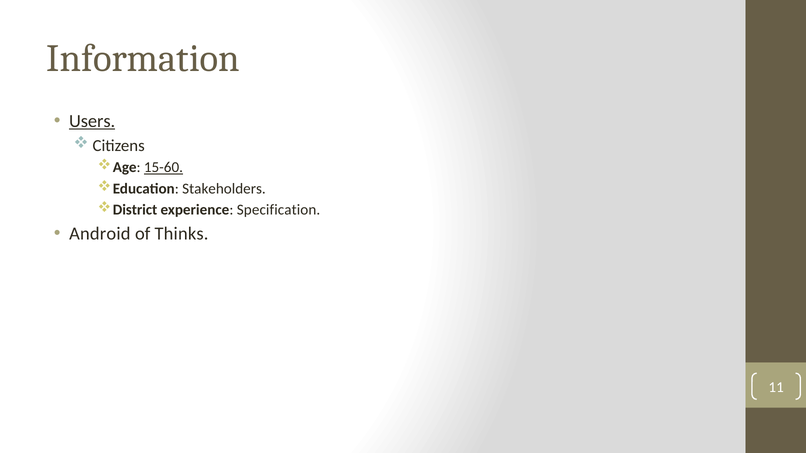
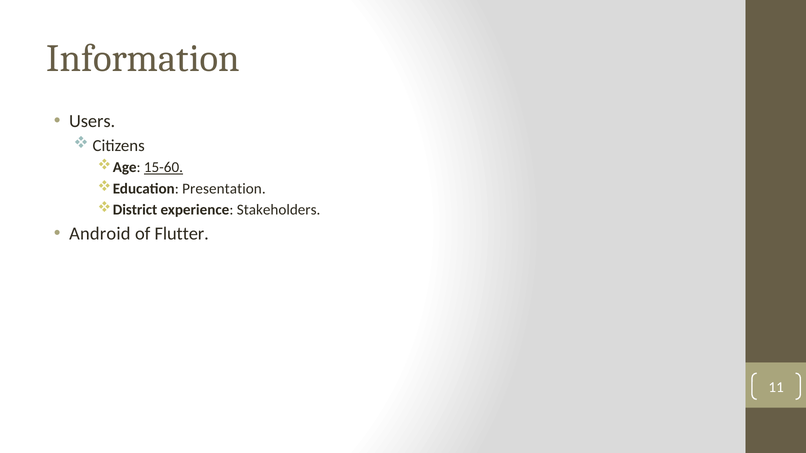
Users underline: present -> none
Stakeholders: Stakeholders -> Presentation
Specification: Specification -> Stakeholders
Thinks: Thinks -> Flutter
